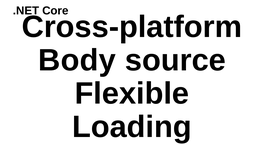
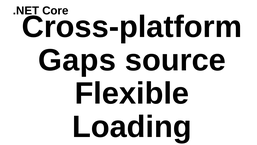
Body: Body -> Gaps
